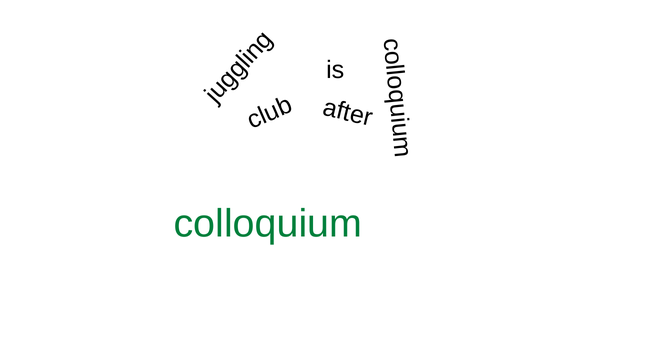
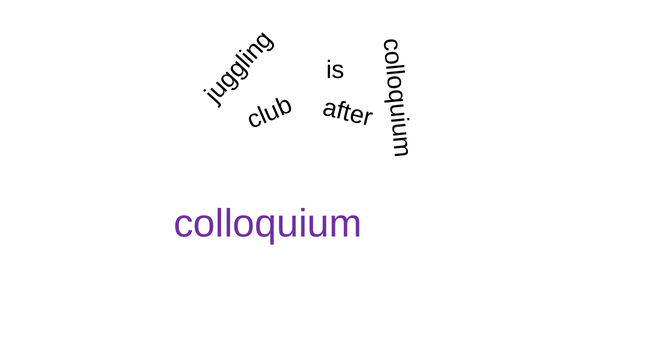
colloquium colour: green -> purple
